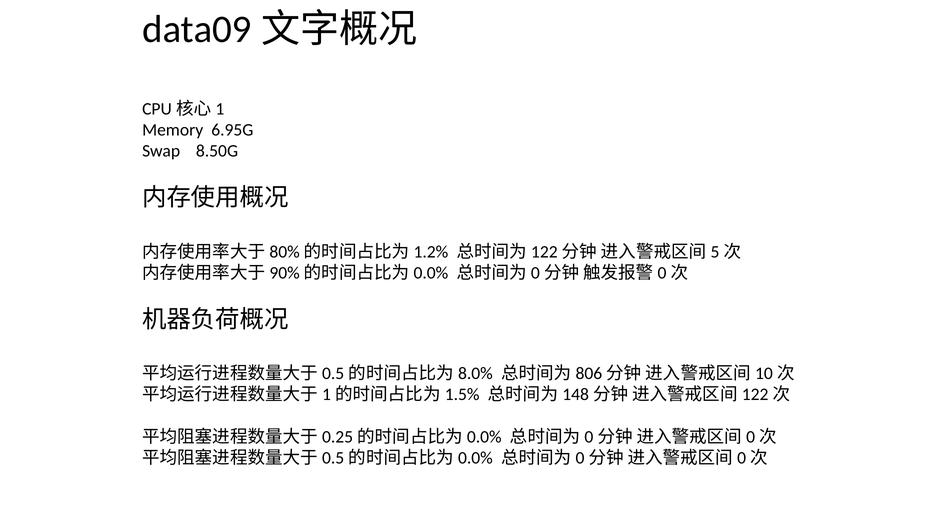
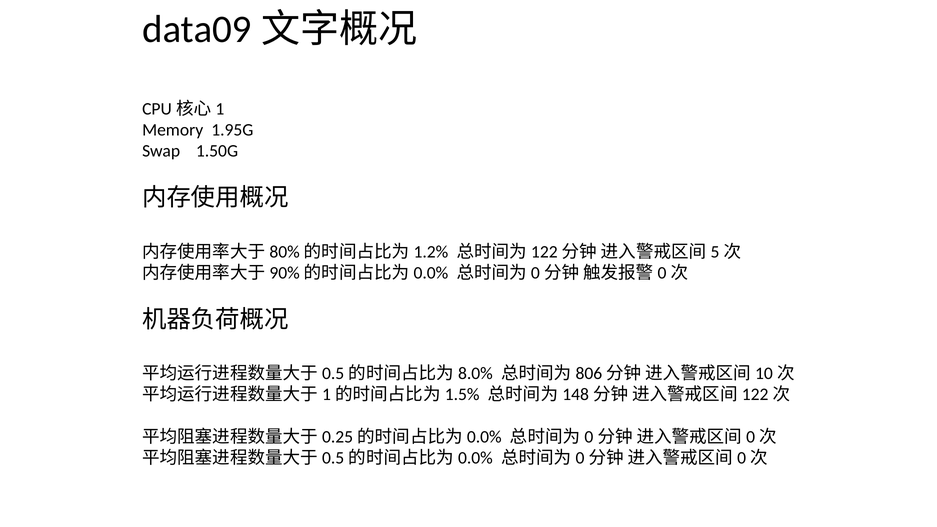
6.95G: 6.95G -> 1.95G
8.50G: 8.50G -> 1.50G
